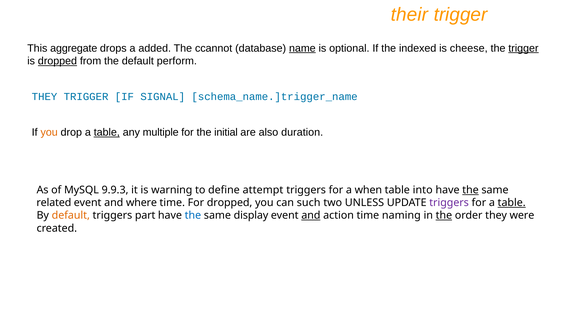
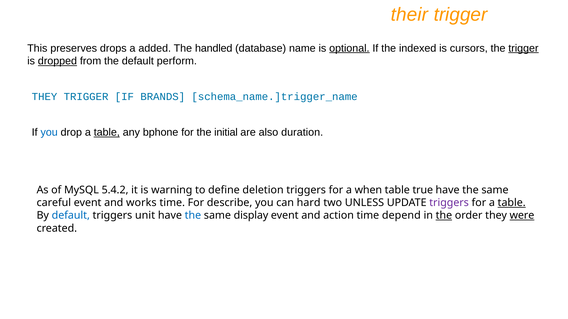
aggregate: aggregate -> preserves
ccannot: ccannot -> handled
name underline: present -> none
optional underline: none -> present
cheese: cheese -> cursors
SIGNAL: SIGNAL -> BRANDS
you at (49, 133) colour: orange -> blue
multiple: multiple -> bphone
9.9.3: 9.9.3 -> 5.4.2
attempt: attempt -> deletion
into: into -> true
the at (471, 190) underline: present -> none
related: related -> careful
where: where -> works
For dropped: dropped -> describe
such: such -> hard
default at (71, 216) colour: orange -> blue
part: part -> unit
and at (311, 216) underline: present -> none
naming: naming -> depend
were underline: none -> present
